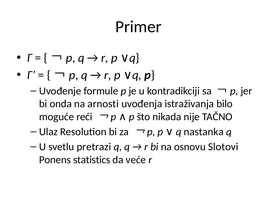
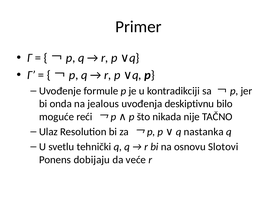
arnosti: arnosti -> jealous
istraživanja: istraživanja -> deskiptivnu
pretrazi: pretrazi -> tehnički
statistics: statistics -> dobijaju
